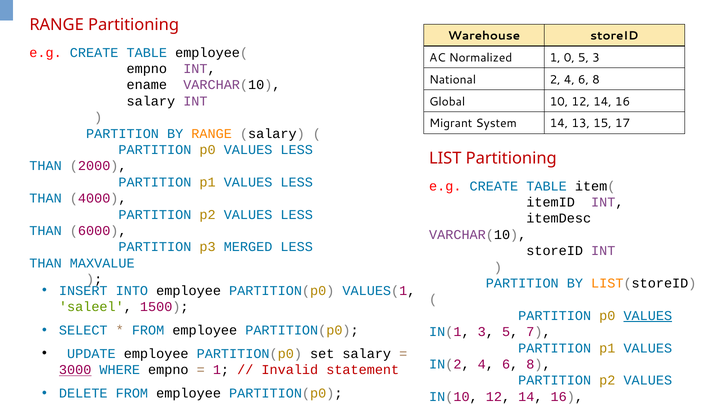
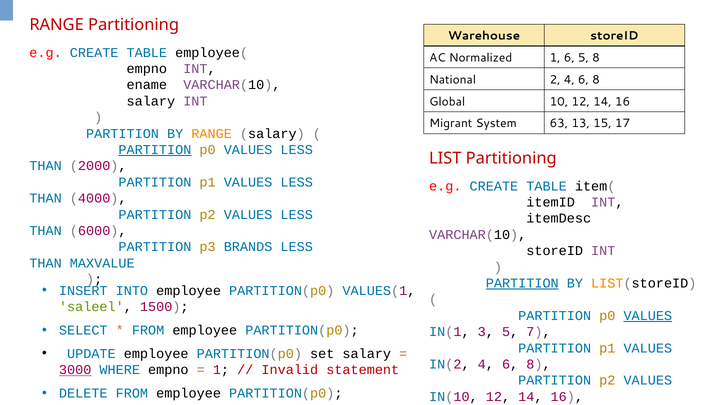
1 0: 0 -> 6
5 3: 3 -> 8
System 14: 14 -> 63
PARTITION at (155, 150) underline: none -> present
MERGED: MERGED -> BRANDS
PARTITION at (522, 283) underline: none -> present
